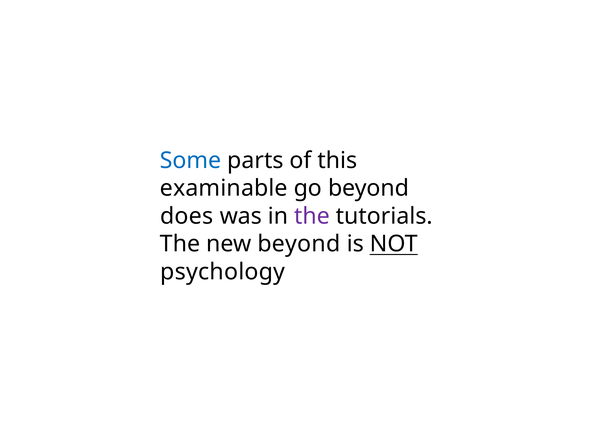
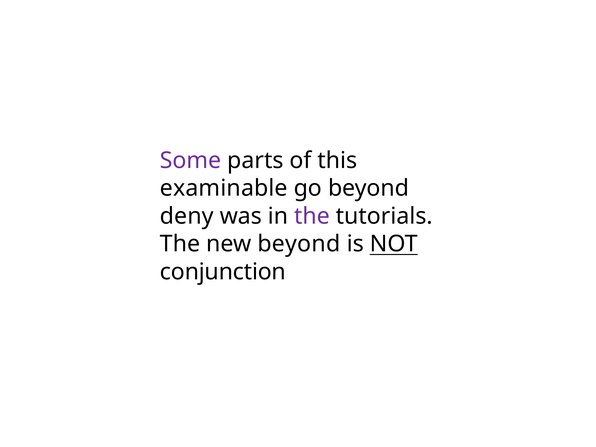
Some colour: blue -> purple
does: does -> deny
psychology: psychology -> conjunction
